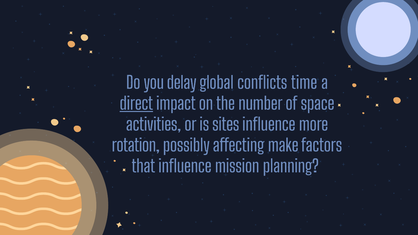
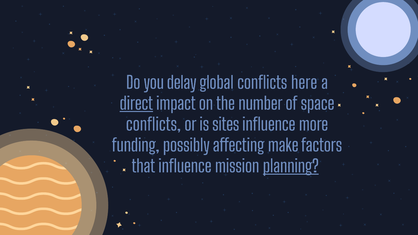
time: time -> here
activities at (153, 125): activities -> conflicts
rotation: rotation -> funding
planning underline: none -> present
